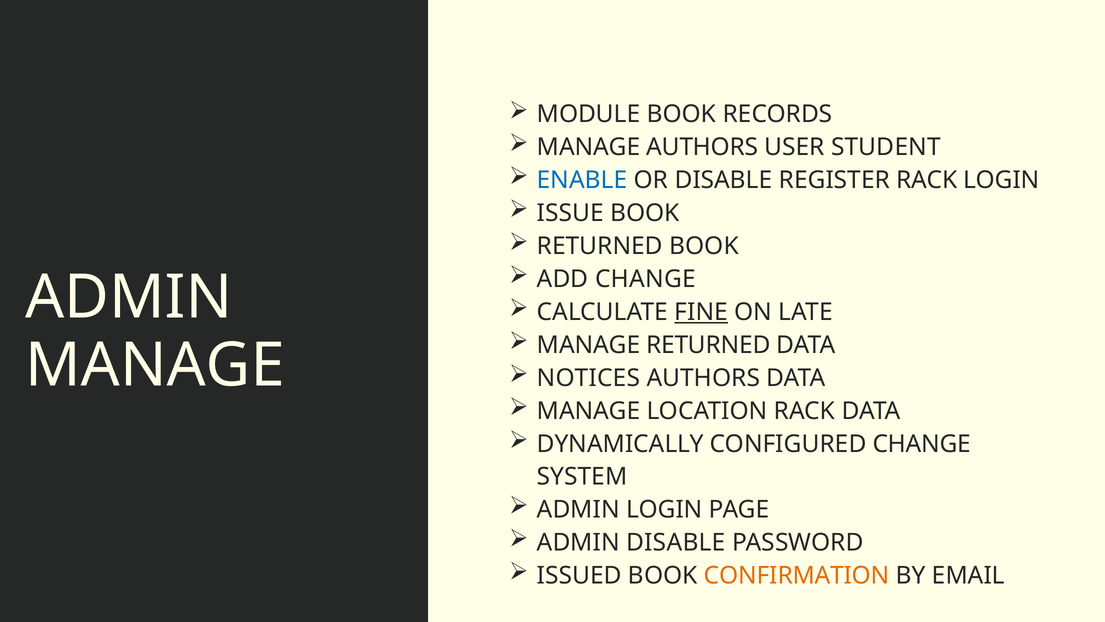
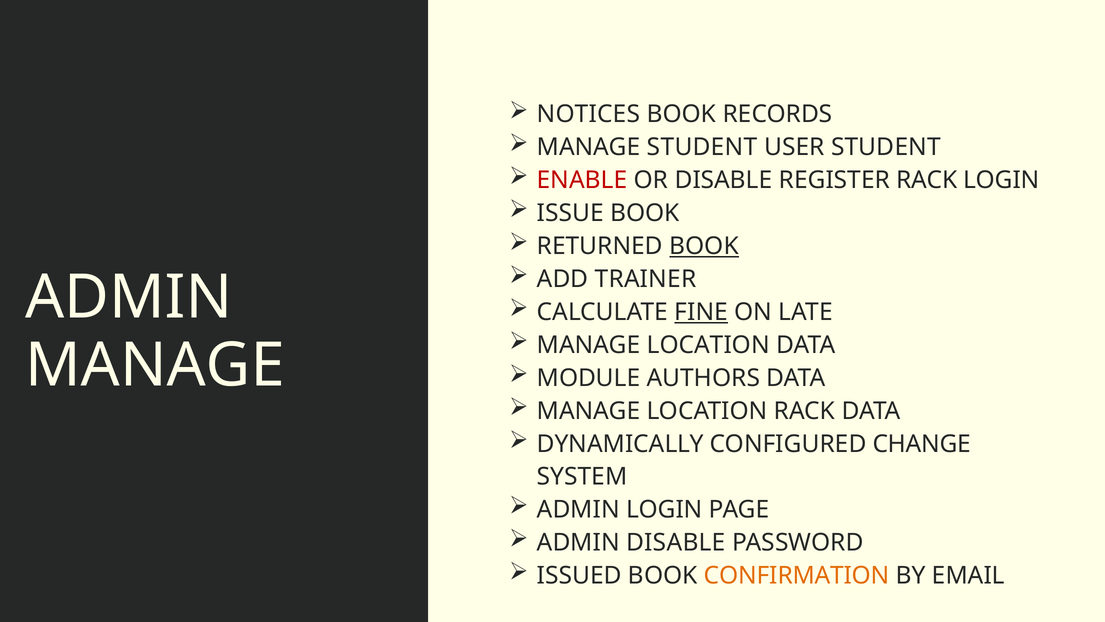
MODULE: MODULE -> NOTICES
MANAGE AUTHORS: AUTHORS -> STUDENT
ENABLE colour: blue -> red
BOOK at (704, 246) underline: none -> present
ADD CHANGE: CHANGE -> TRAINER
RETURNED at (708, 345): RETURNED -> LOCATION
NOTICES: NOTICES -> MODULE
